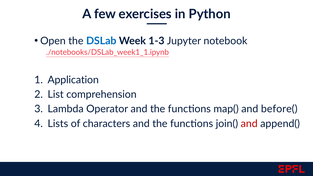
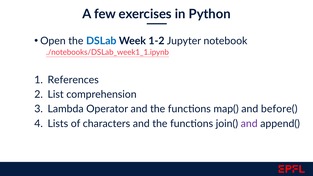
1-3: 1-3 -> 1-2
Application: Application -> References
and at (249, 124) colour: red -> purple
